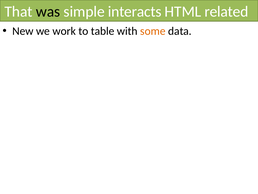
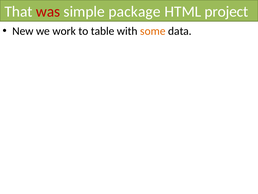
was colour: black -> red
interacts: interacts -> package
related: related -> project
